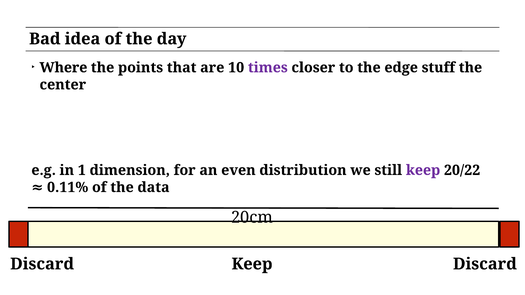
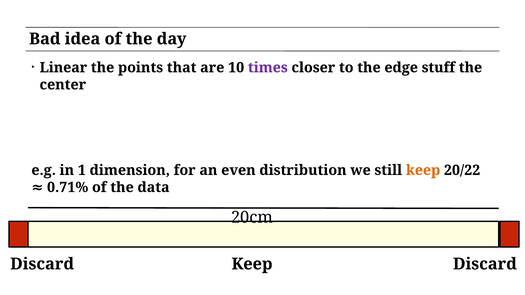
Where: Where -> Linear
keep at (423, 170) colour: purple -> orange
0.11%: 0.11% -> 0.71%
